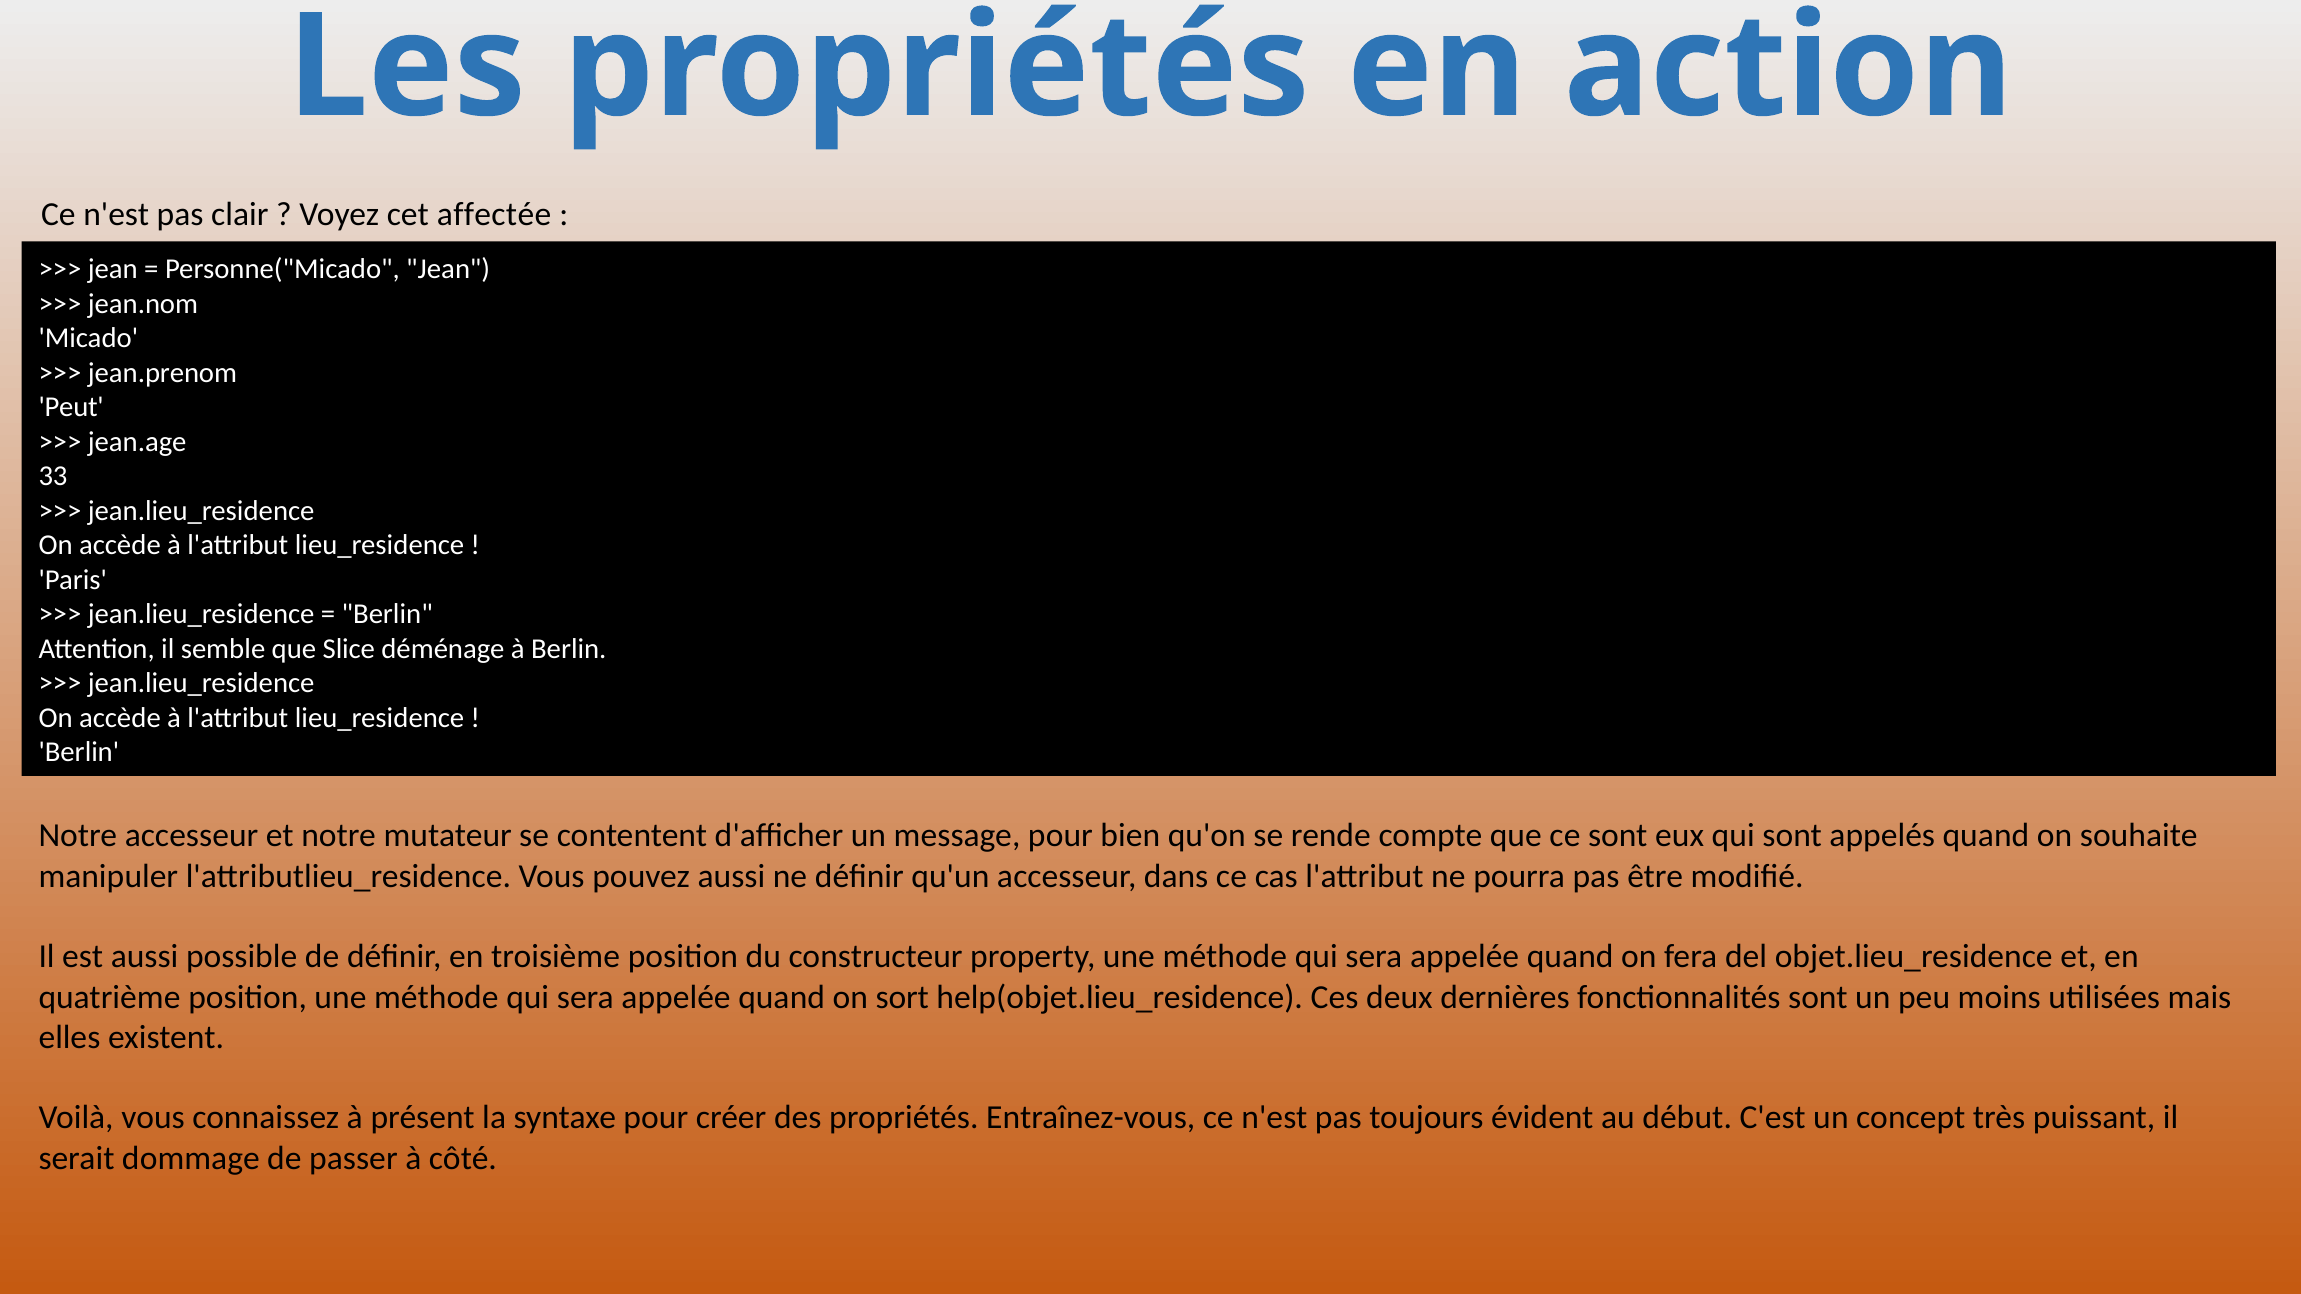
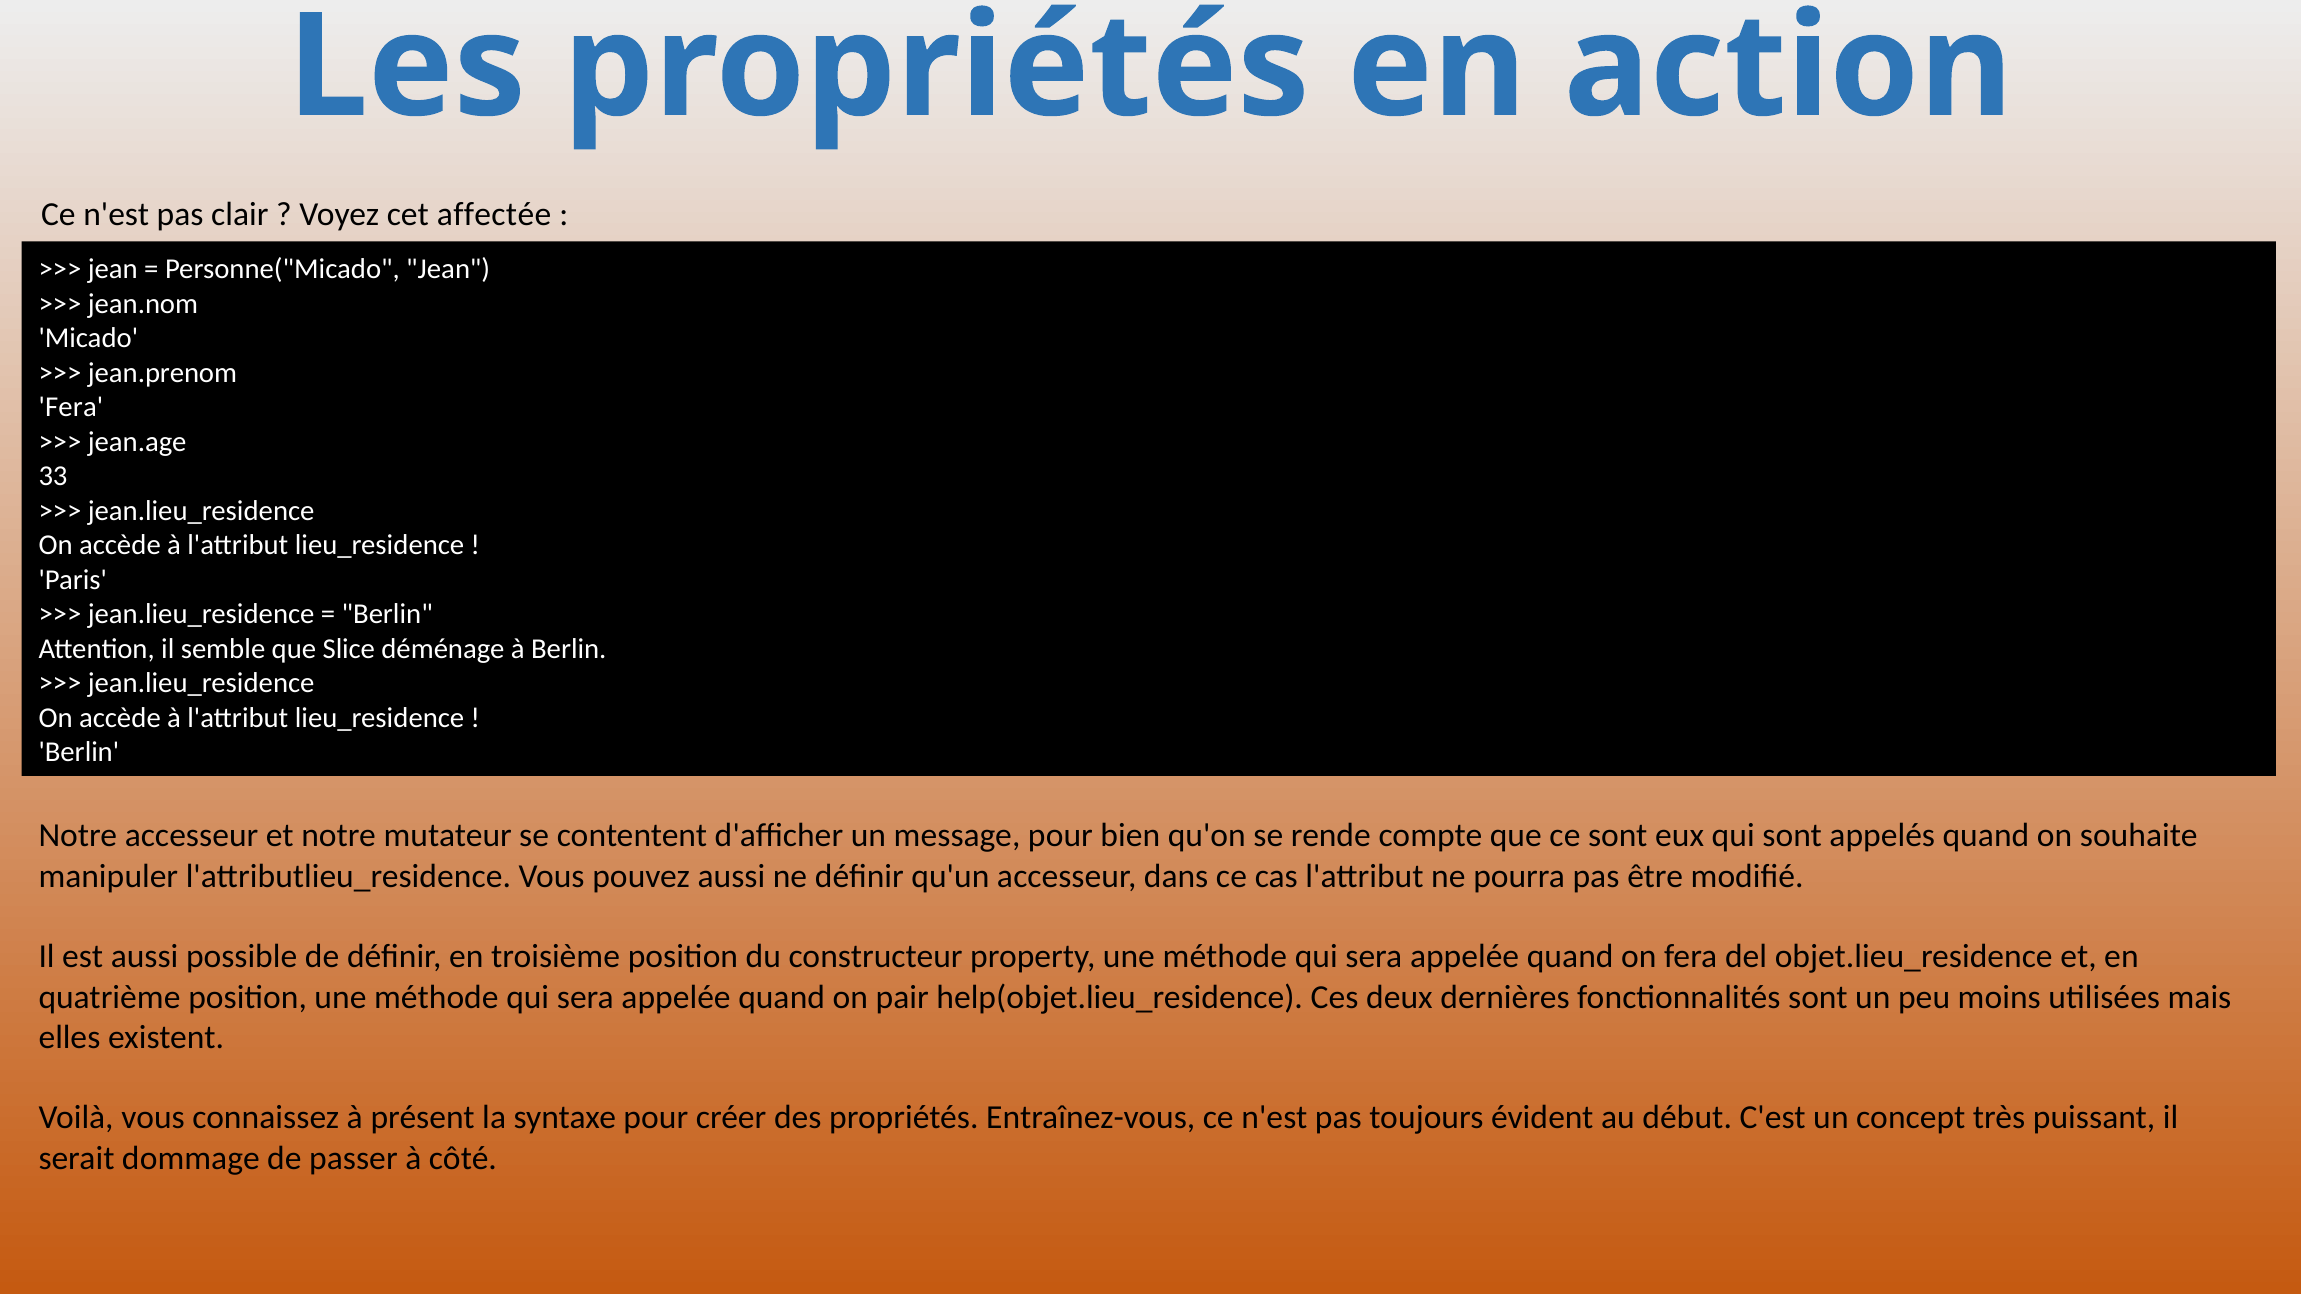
Peut at (71, 407): Peut -> Fera
sort: sort -> pair
